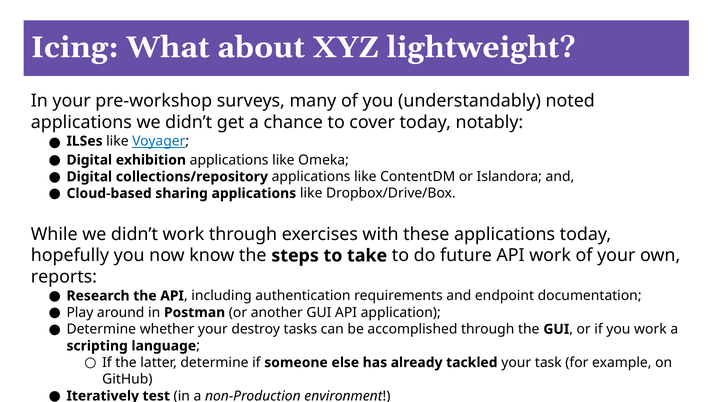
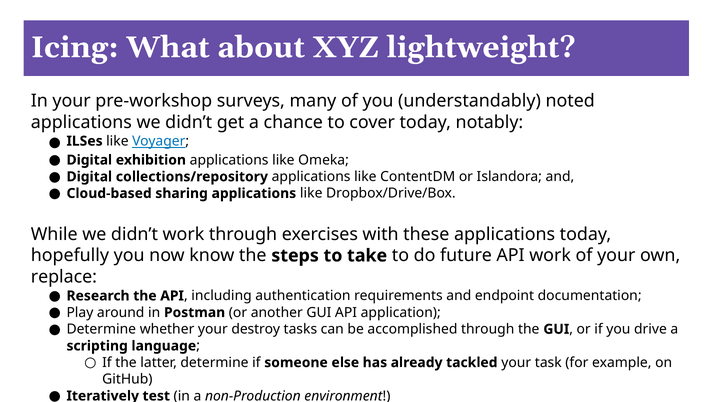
reports: reports -> replace
you work: work -> drive
